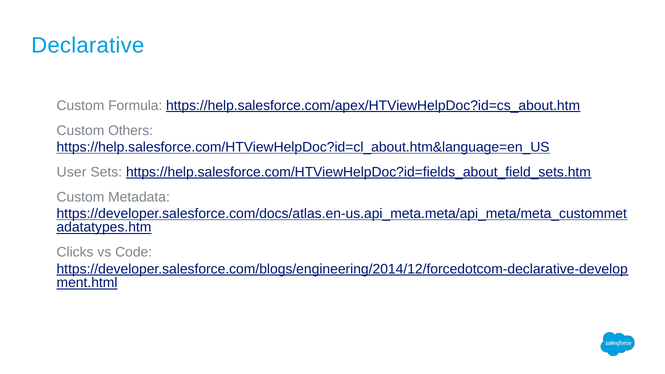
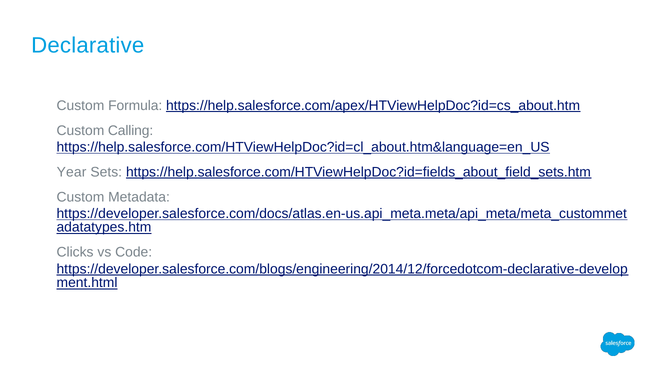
Others: Others -> Calling
User: User -> Year
